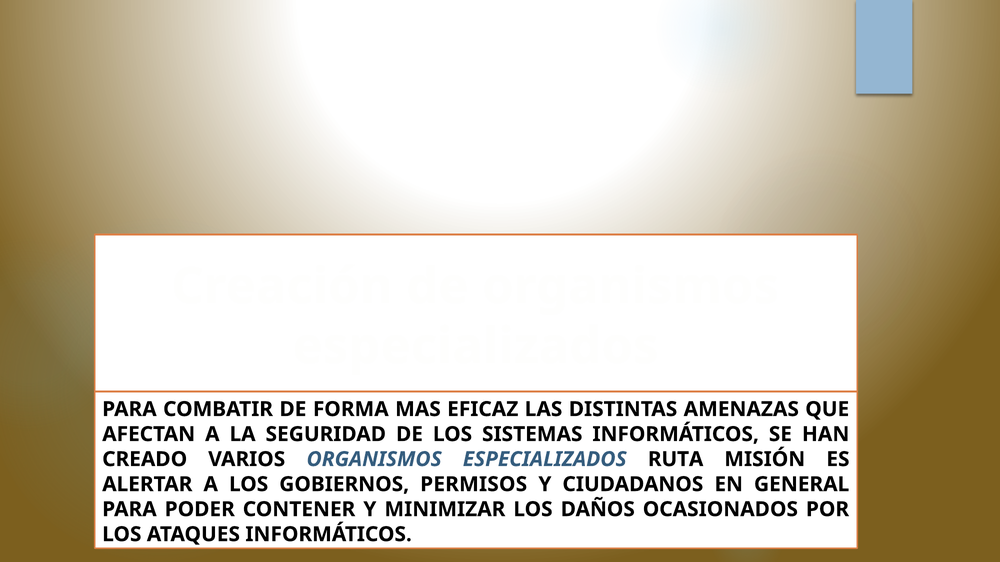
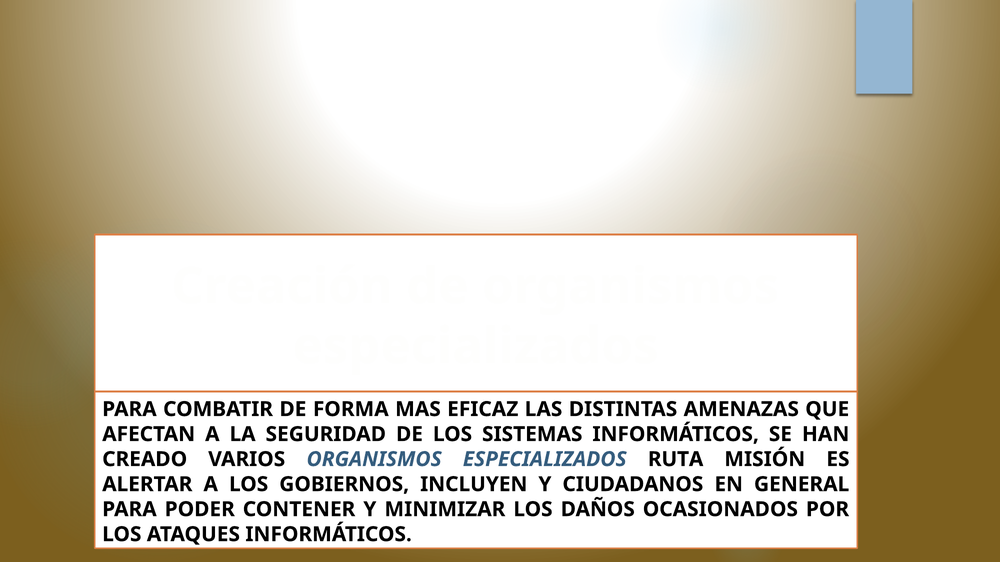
PERMISOS: PERMISOS -> INCLUYEN
